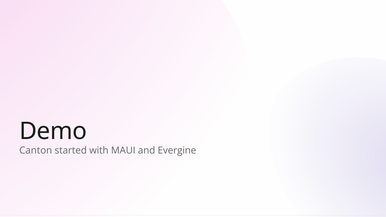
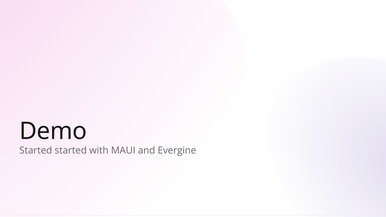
Canton at (36, 150): Canton -> Started
